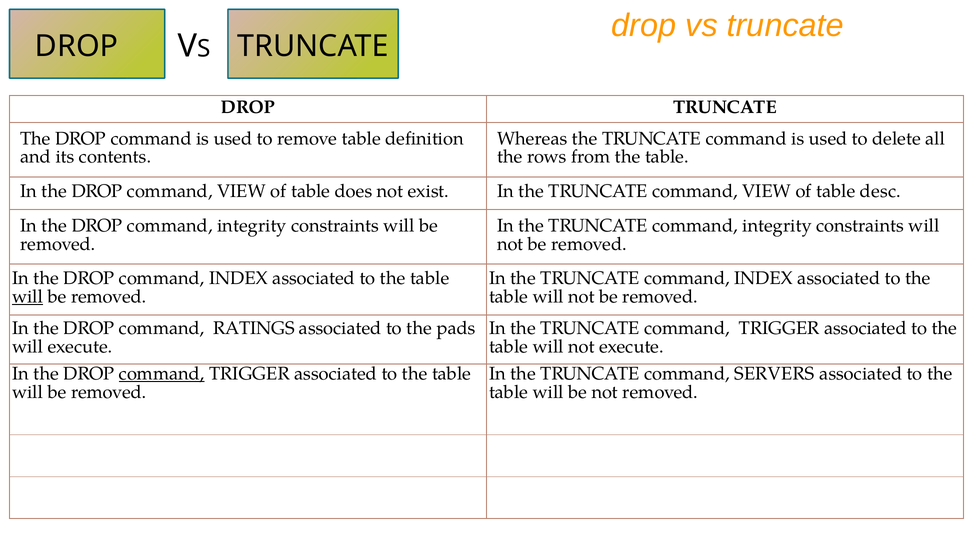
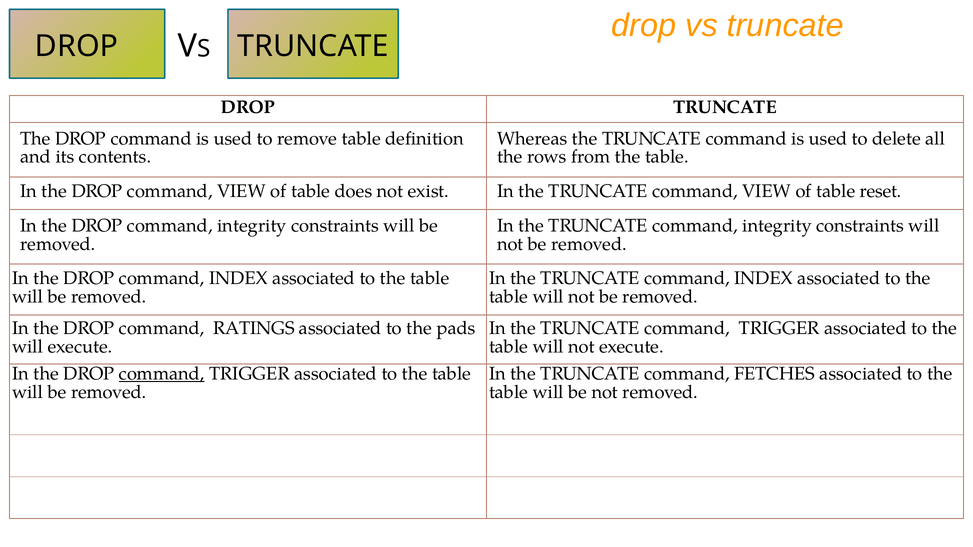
desc: desc -> reset
will at (28, 297) underline: present -> none
SERVERS: SERVERS -> FETCHES
